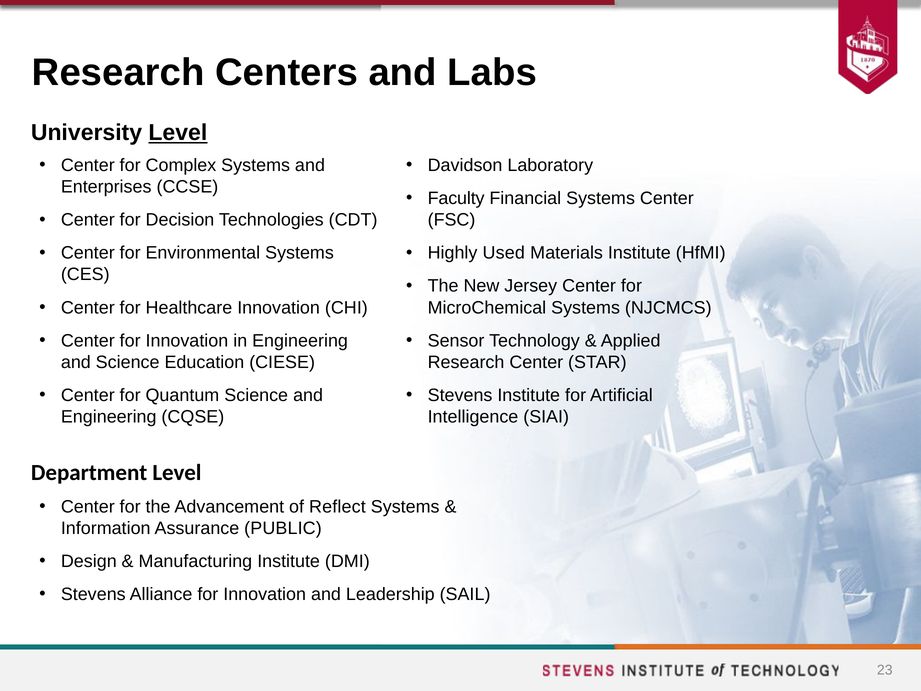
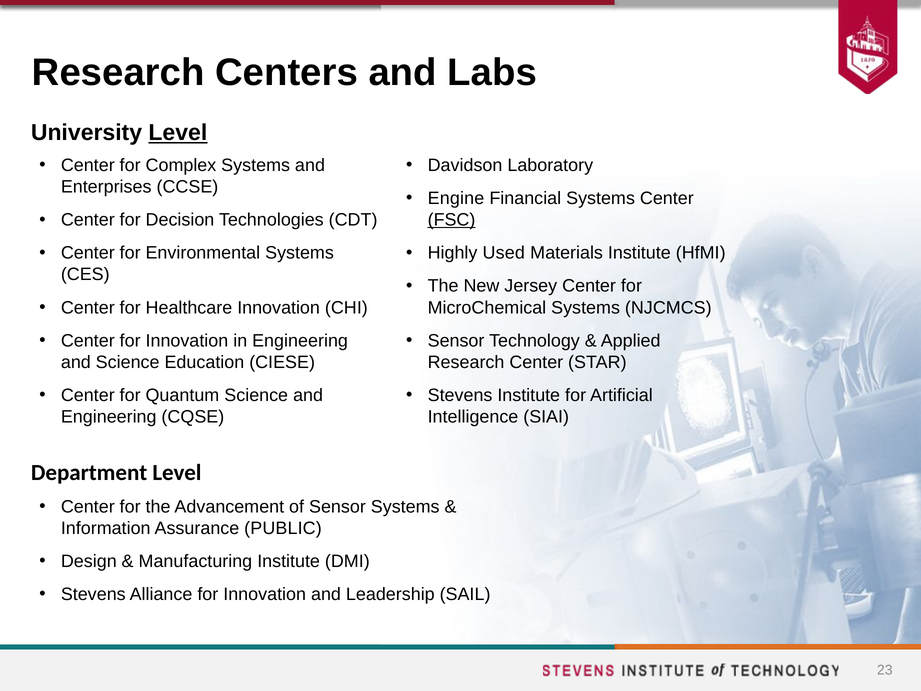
Faculty: Faculty -> Engine
FSC underline: none -> present
of Reflect: Reflect -> Sensor
